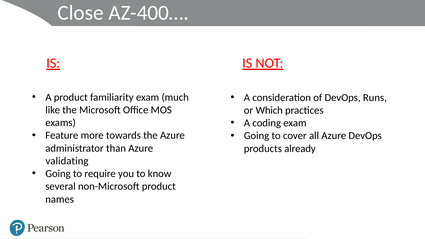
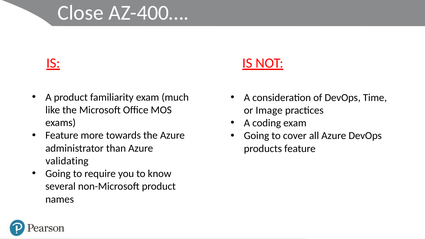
Runs: Runs -> Time
Which: Which -> Image
products already: already -> feature
